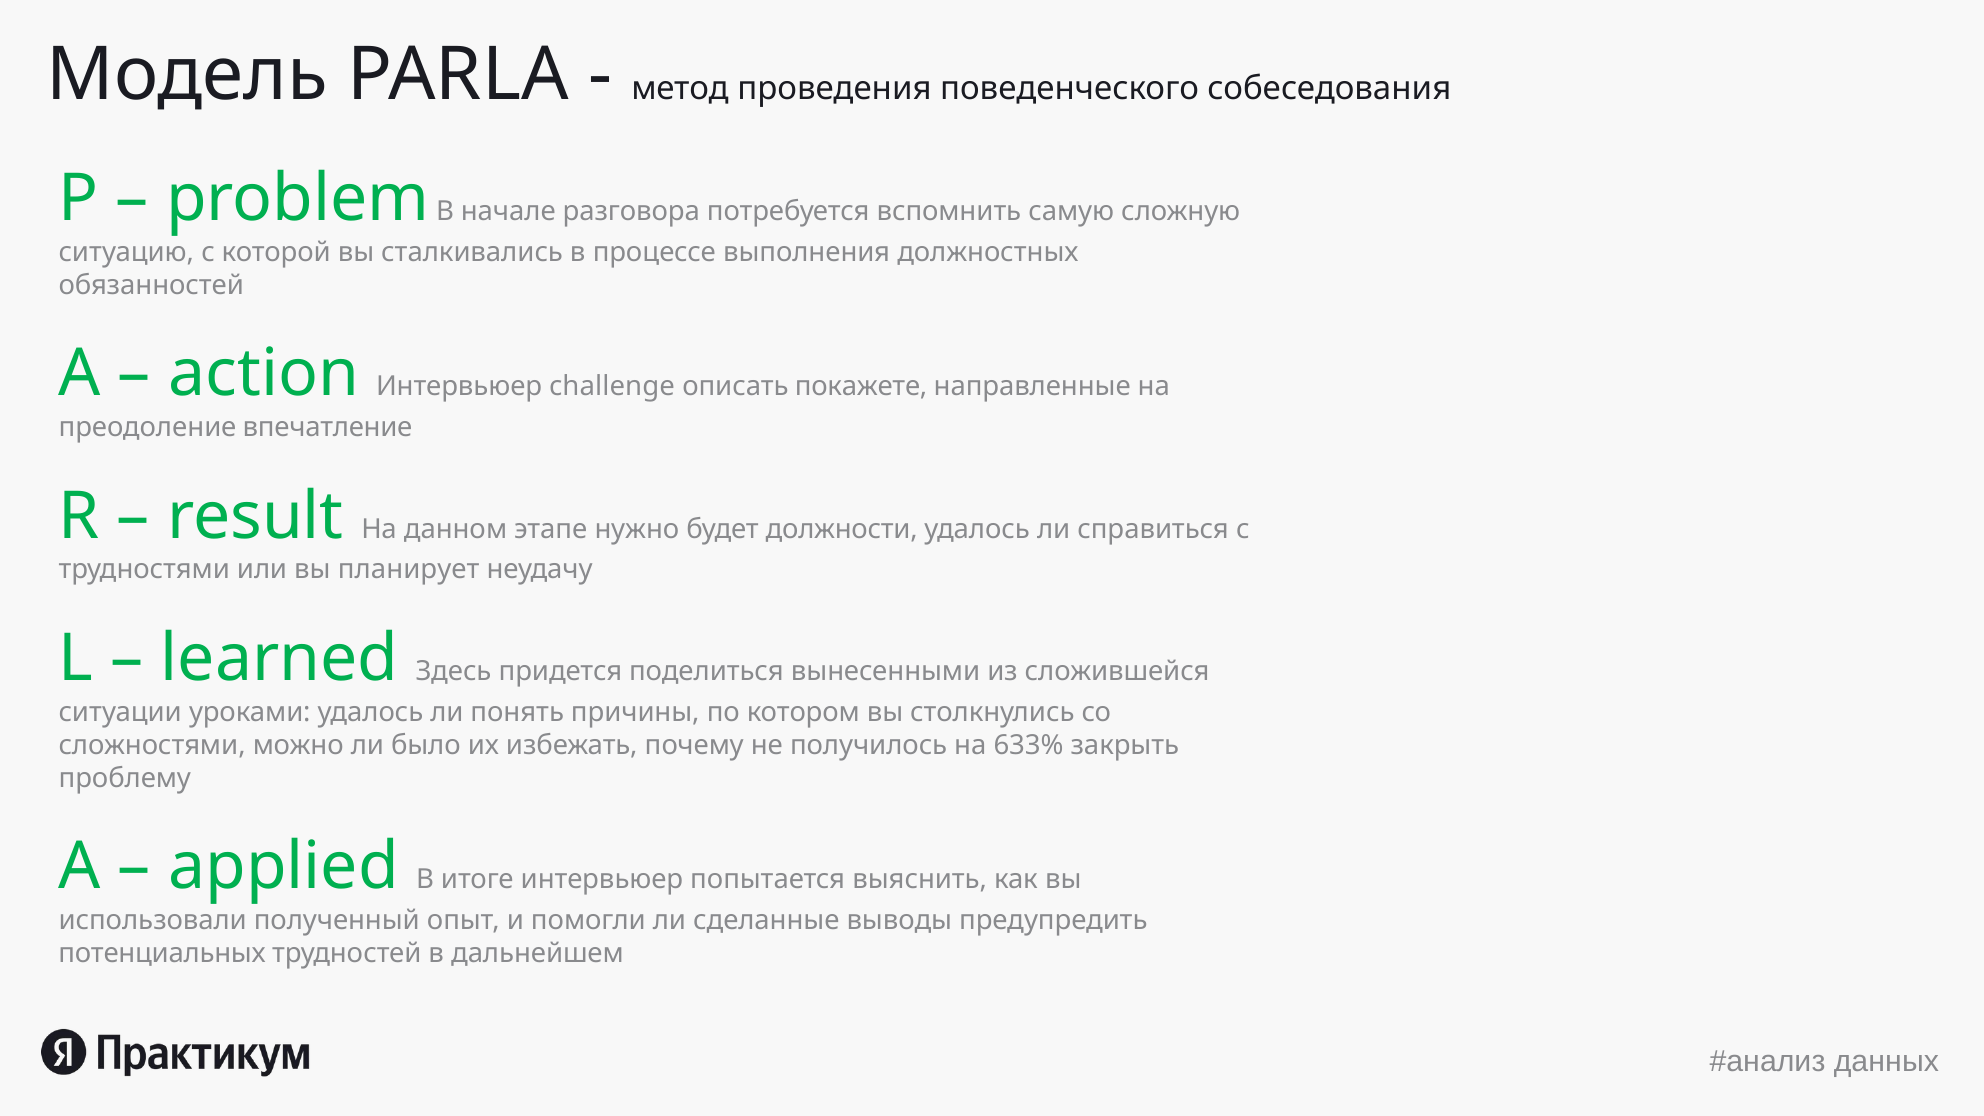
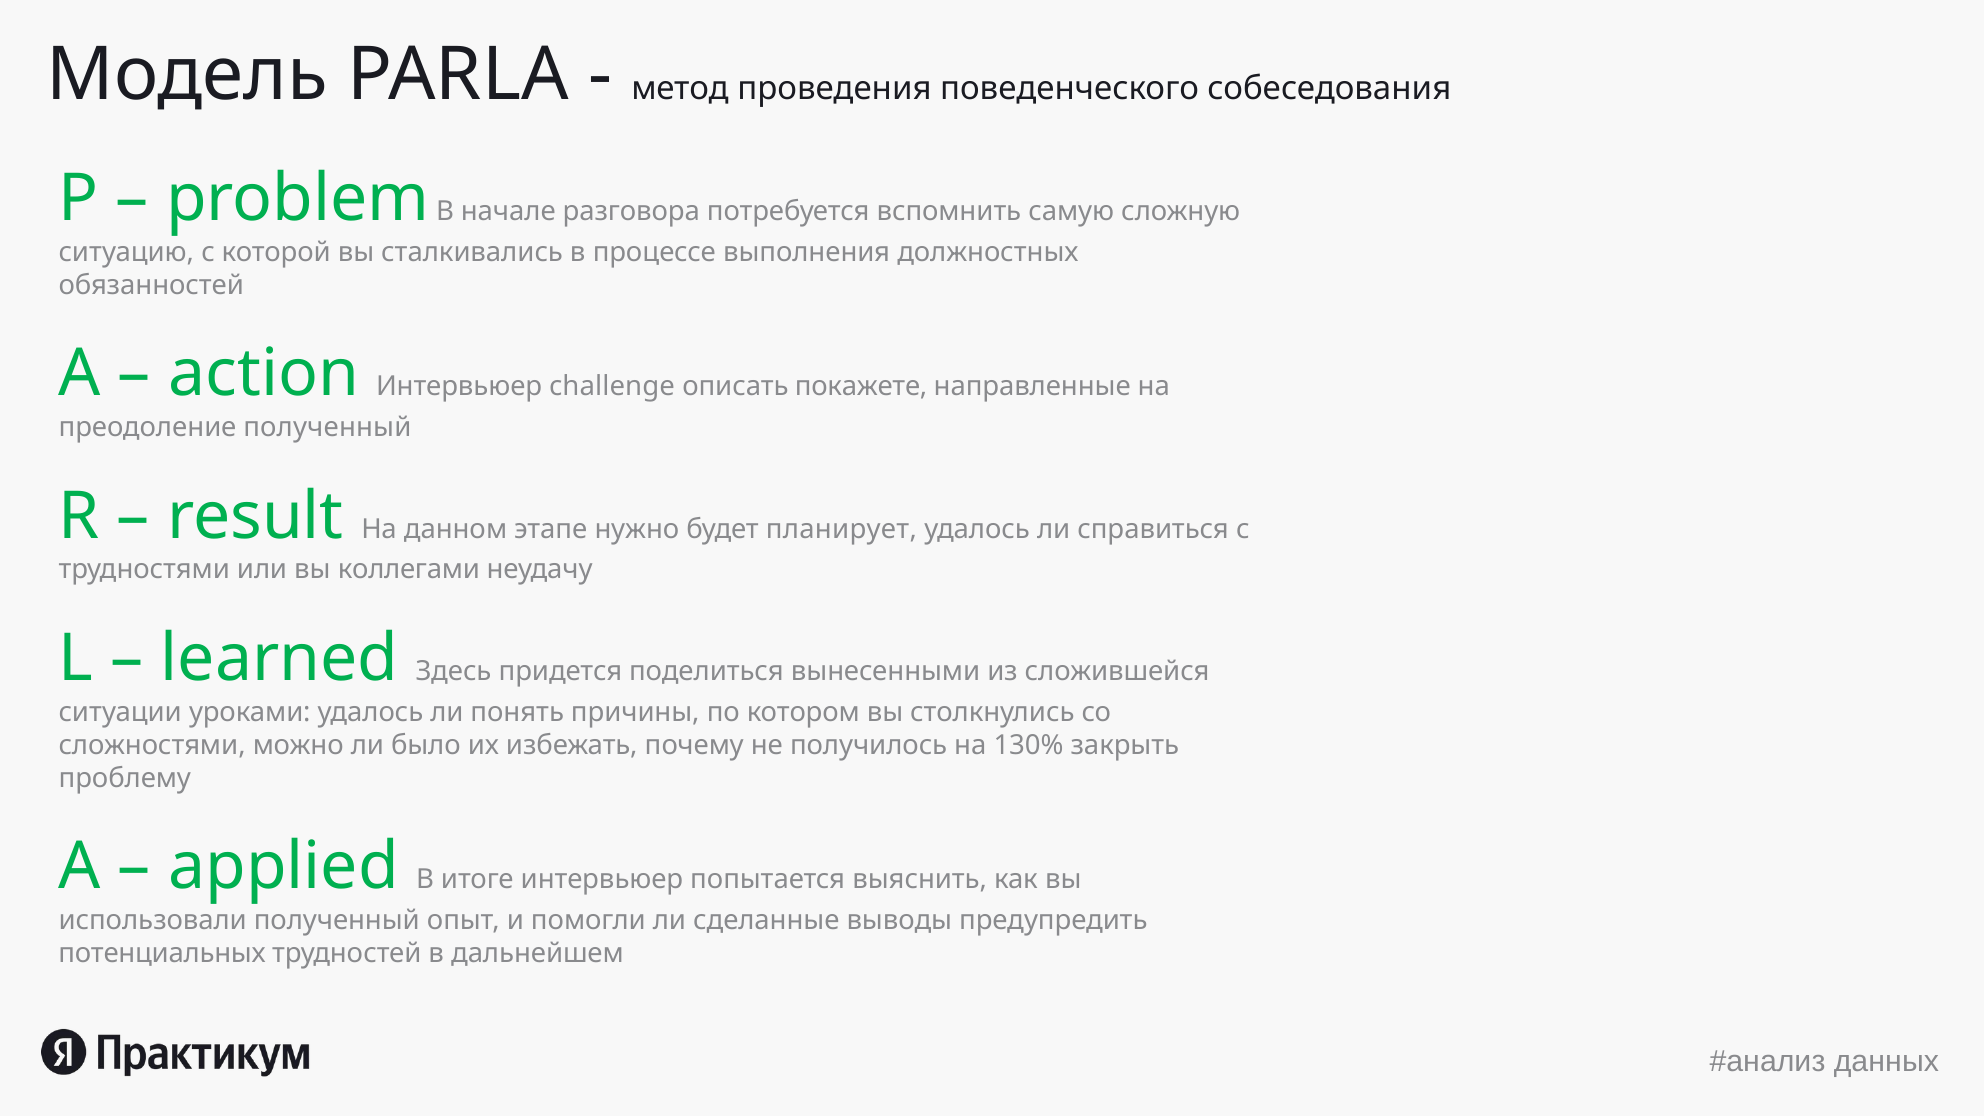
преодоление впечатление: впечатление -> полученный
должности: должности -> планирует
планирует: планирует -> коллегами
633%: 633% -> 130%
